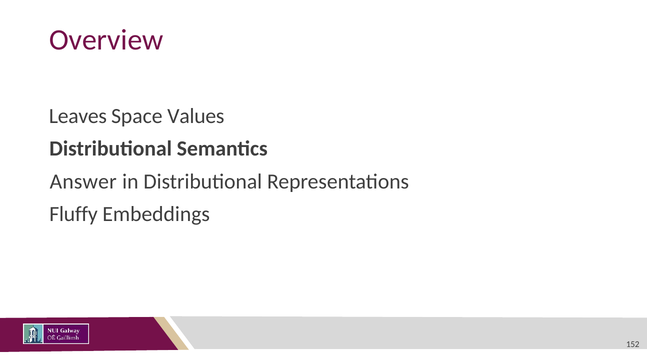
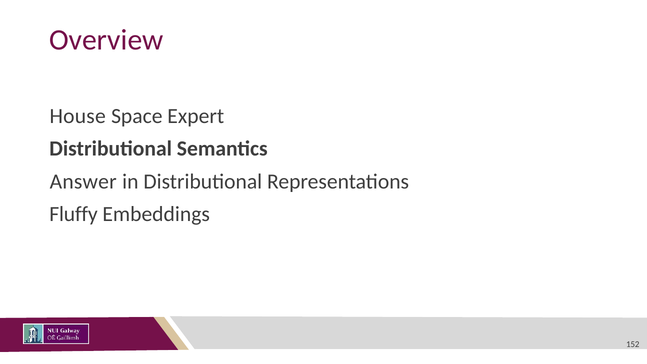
Leaves: Leaves -> House
Values: Values -> Expert
